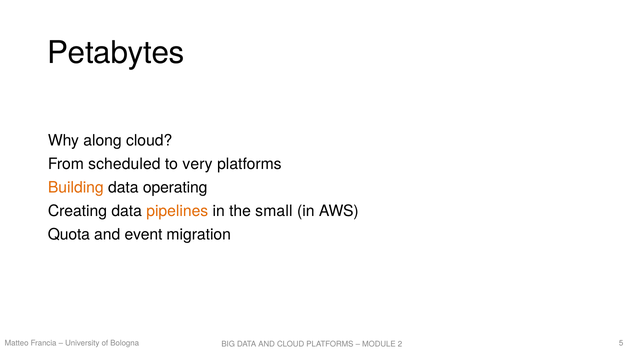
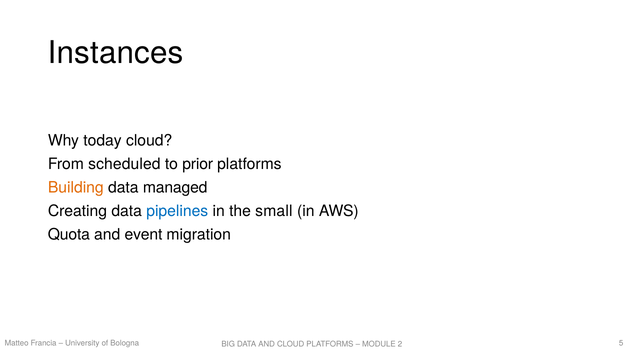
Petabytes: Petabytes -> Instances
along: along -> today
very: very -> prior
operating: operating -> managed
pipelines colour: orange -> blue
